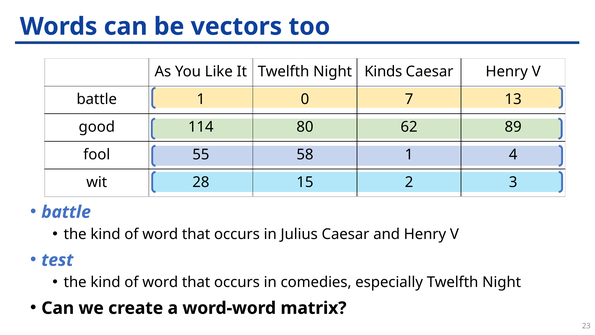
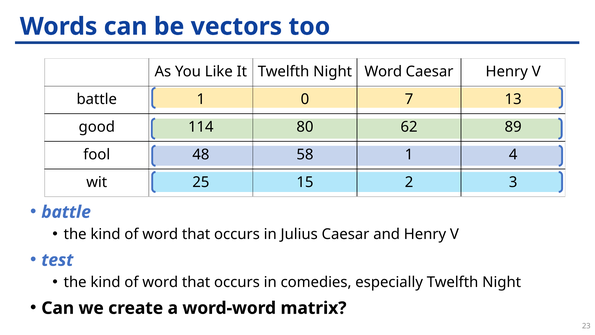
Night Kinds: Kinds -> Word
55: 55 -> 48
28: 28 -> 25
